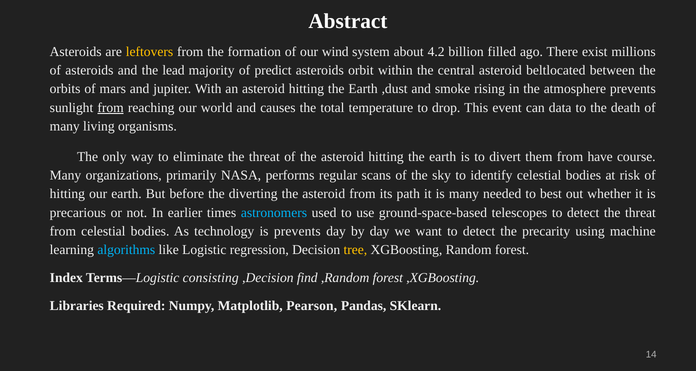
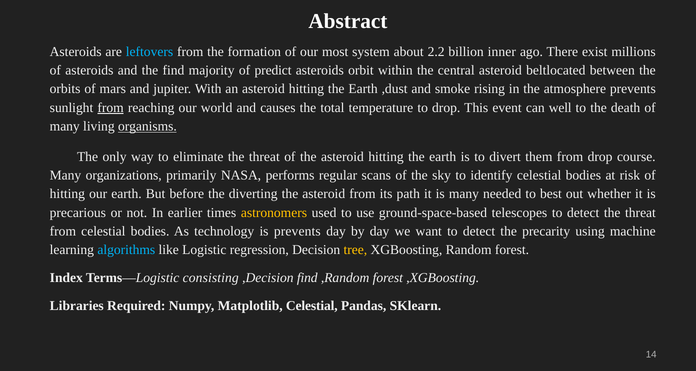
leftovers colour: yellow -> light blue
wind: wind -> most
4.2: 4.2 -> 2.2
filled: filled -> inner
the lead: lead -> find
data: data -> well
organisms underline: none -> present
from have: have -> drop
astronomers colour: light blue -> yellow
Matplotlib Pearson: Pearson -> Celestial
